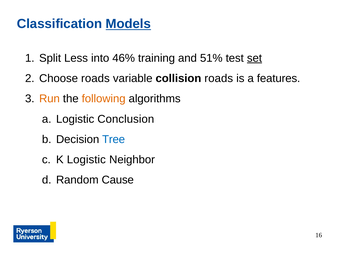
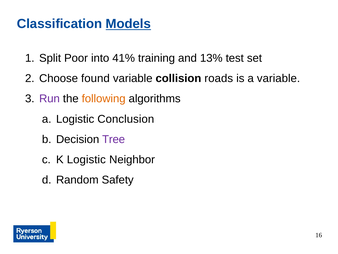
Less: Less -> Poor
46%: 46% -> 41%
51%: 51% -> 13%
set underline: present -> none
Choose roads: roads -> found
a features: features -> variable
Run colour: orange -> purple
Tree colour: blue -> purple
Cause: Cause -> Safety
